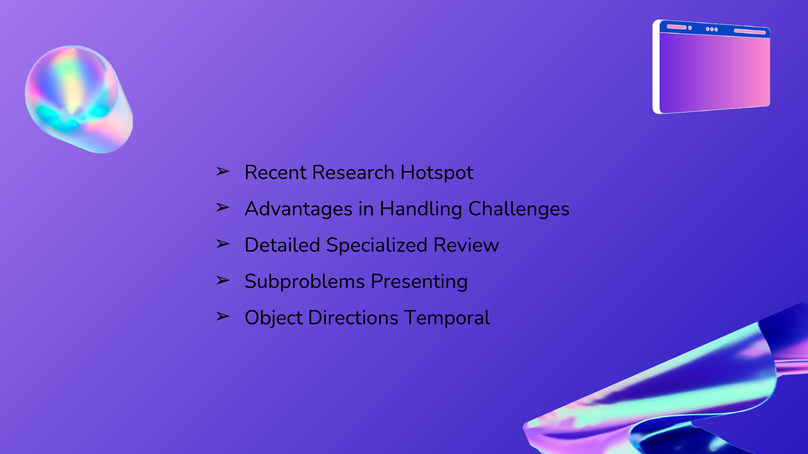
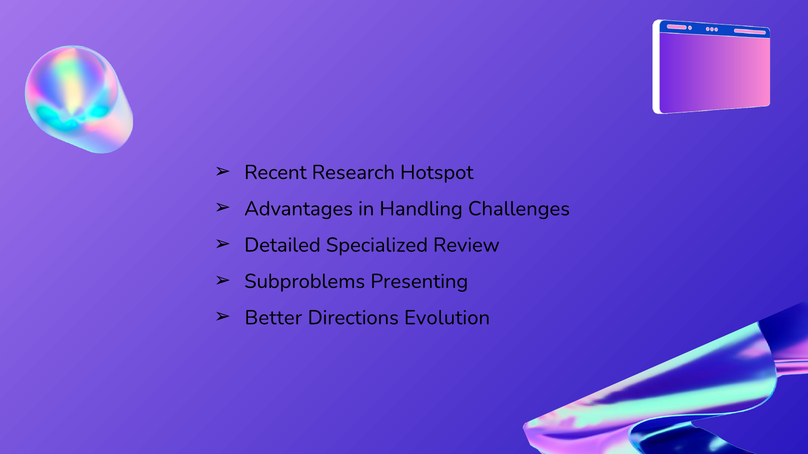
Object: Object -> Better
Temporal: Temporal -> Evolution
